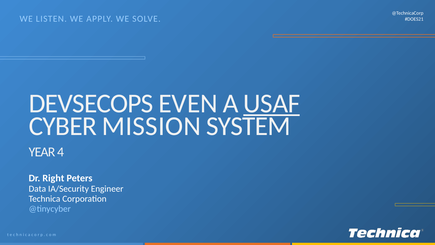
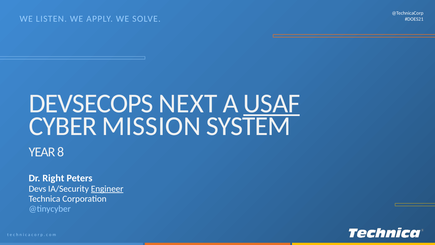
EVEN: EVEN -> NEXT
4: 4 -> 8
Data: Data -> Devs
Engineer underline: none -> present
